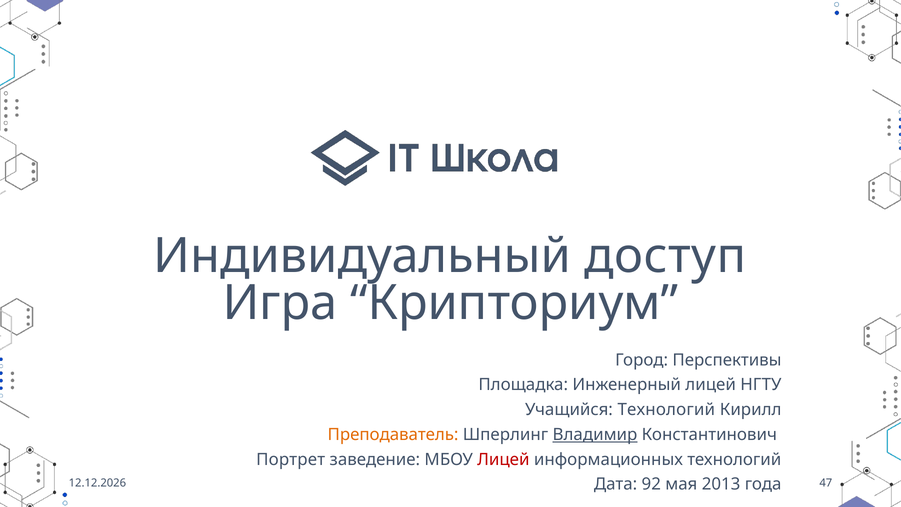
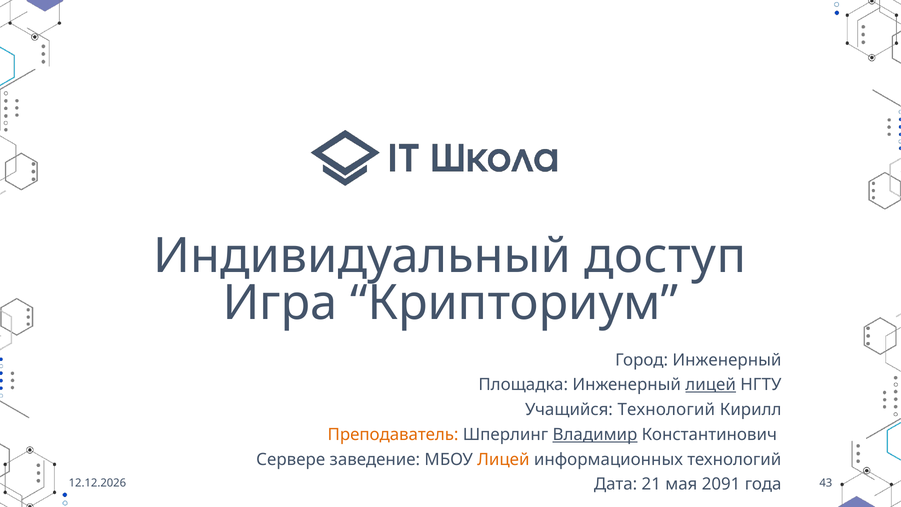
Город Перспективы: Перспективы -> Инженерный
лицей at (711, 385) underline: none -> present
Портрет: Портрет -> Сервере
Лицей at (503, 459) colour: red -> orange
92: 92 -> 21
2013: 2013 -> 2091
47: 47 -> 43
